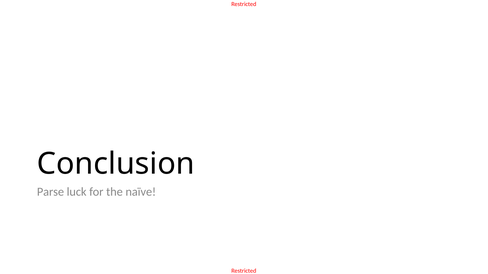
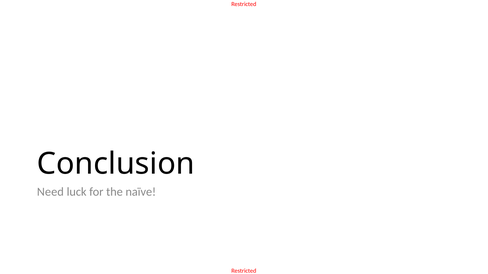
Parse: Parse -> Need
